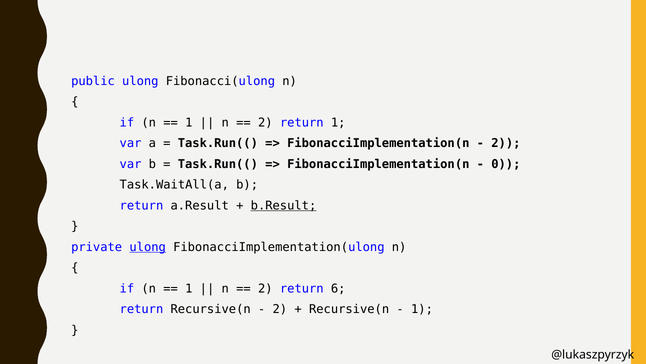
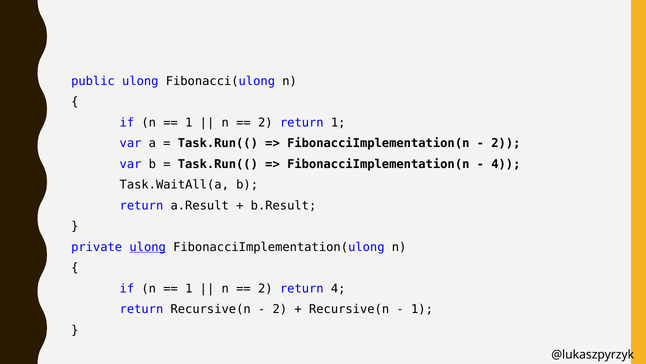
0 at (506, 164): 0 -> 4
b.Result underline: present -> none
return 6: 6 -> 4
